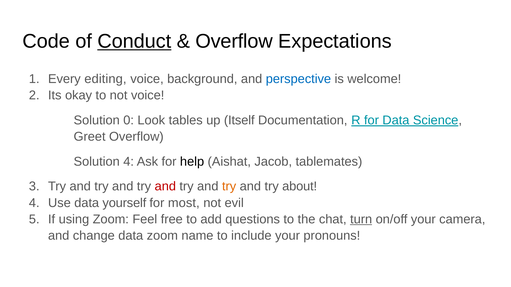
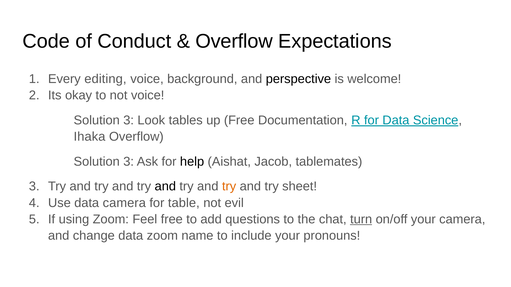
Conduct underline: present -> none
perspective colour: blue -> black
0 at (129, 120): 0 -> 3
up Itself: Itself -> Free
Greet: Greet -> Ihaka
4 at (129, 162): 4 -> 3
and at (165, 187) colour: red -> black
about: about -> sheet
data yourself: yourself -> camera
most: most -> table
